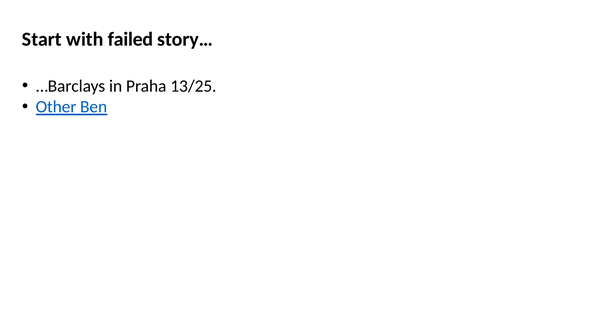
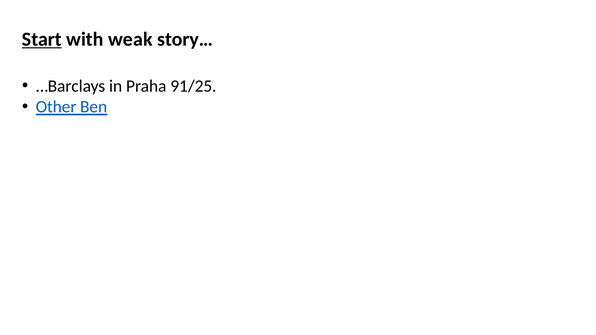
Start underline: none -> present
failed: failed -> weak
13/25: 13/25 -> 91/25
